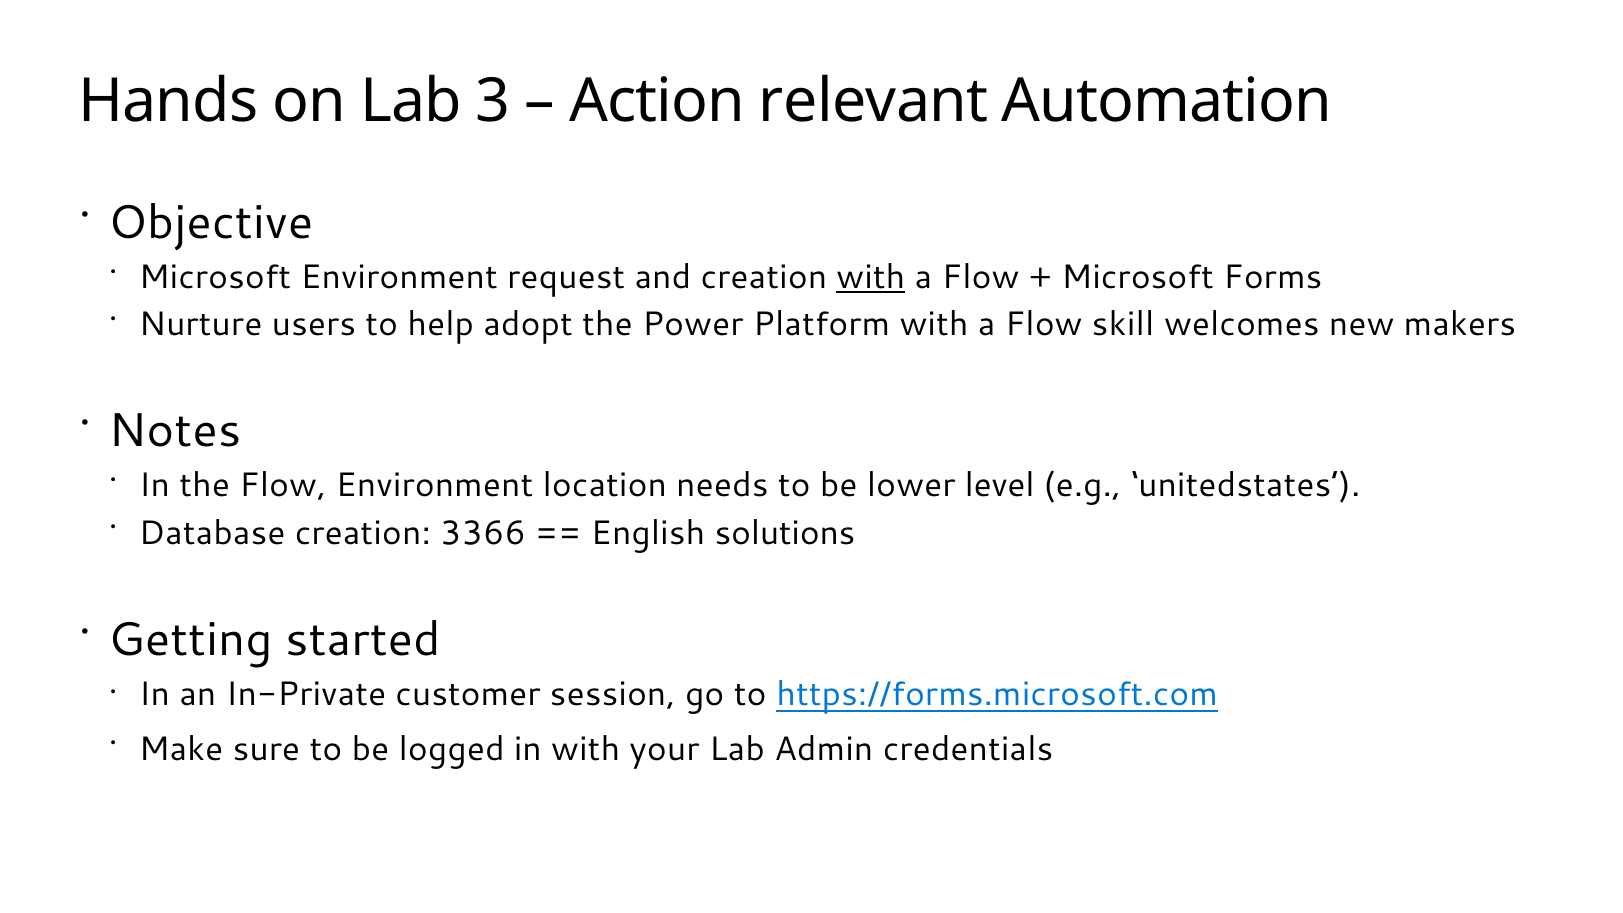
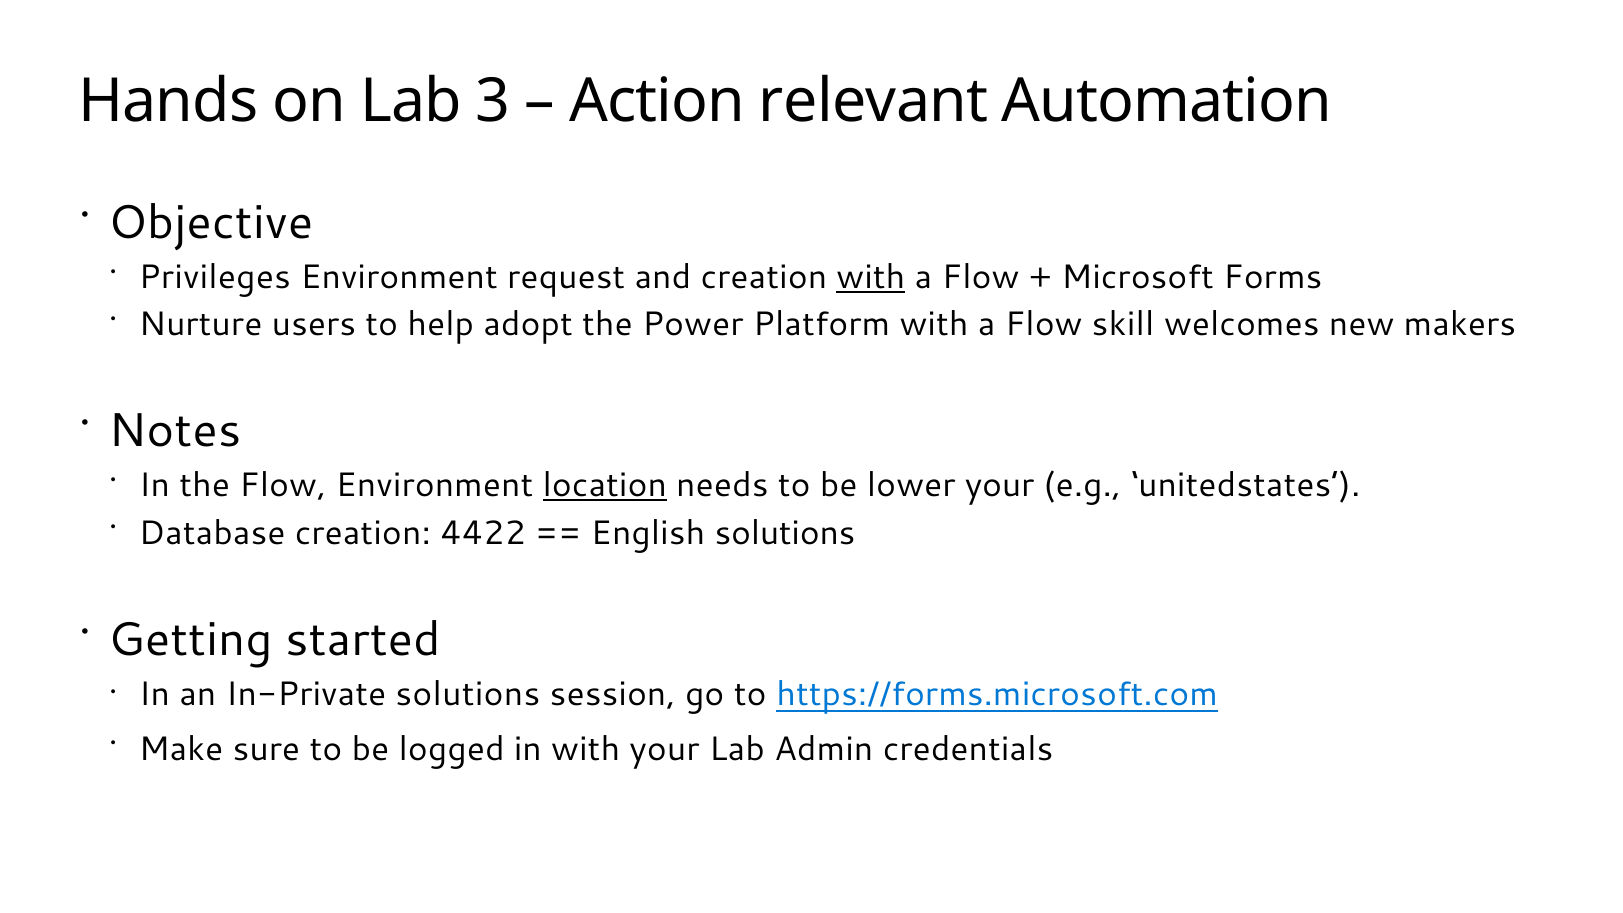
Microsoft at (215, 277): Microsoft -> Privileges
location underline: none -> present
lower level: level -> your
3366: 3366 -> 4422
In-Private customer: customer -> solutions
